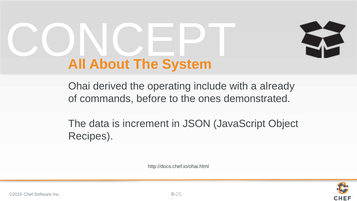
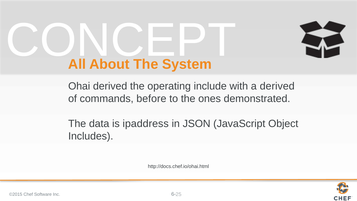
a already: already -> derived
increment: increment -> ipaddress
Recipes: Recipes -> Includes
